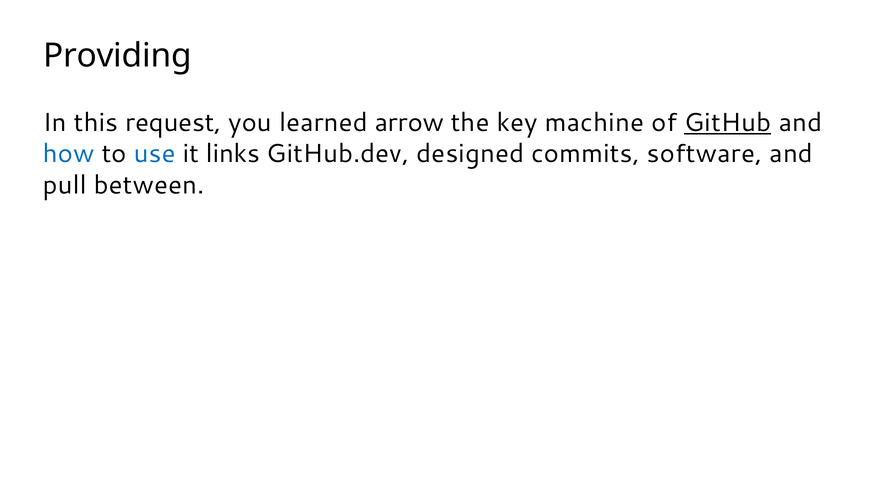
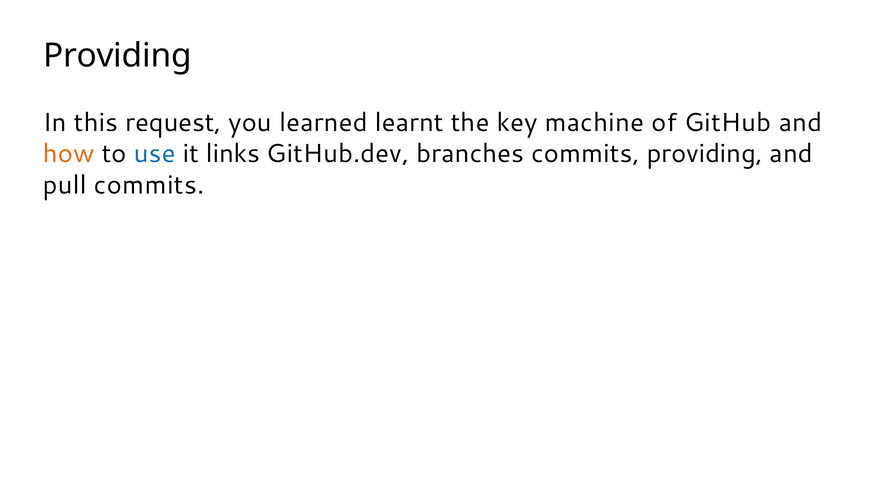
arrow: arrow -> learnt
GitHub underline: present -> none
how colour: blue -> orange
designed: designed -> branches
commits software: software -> providing
pull between: between -> commits
